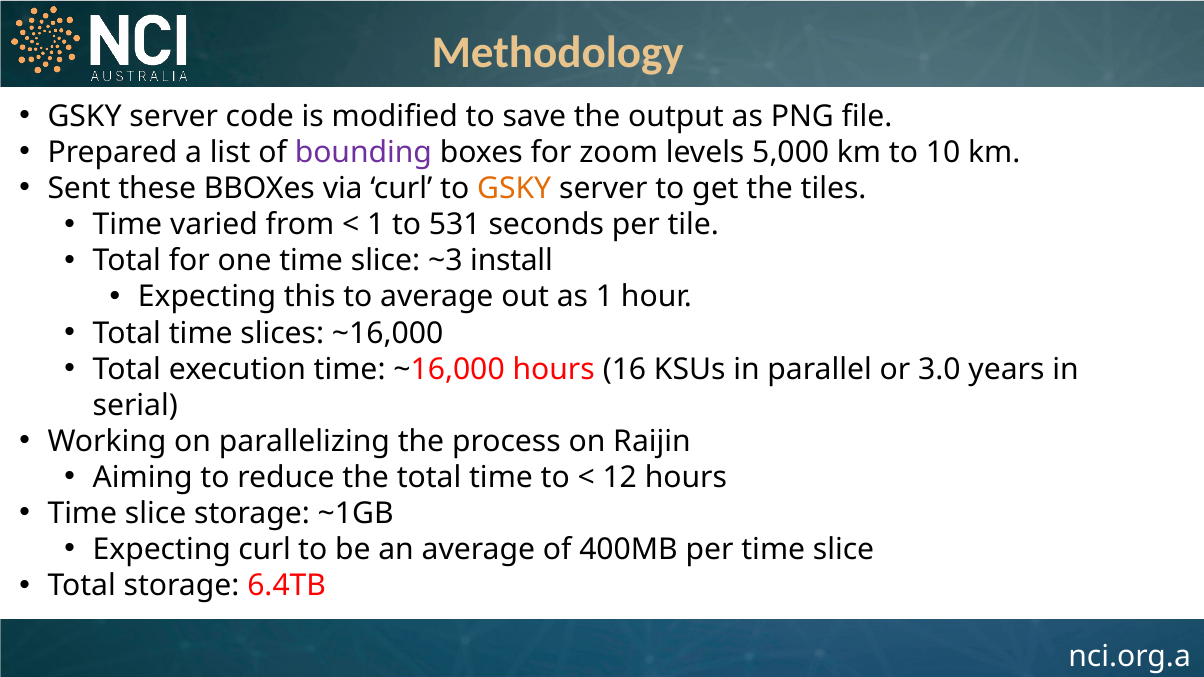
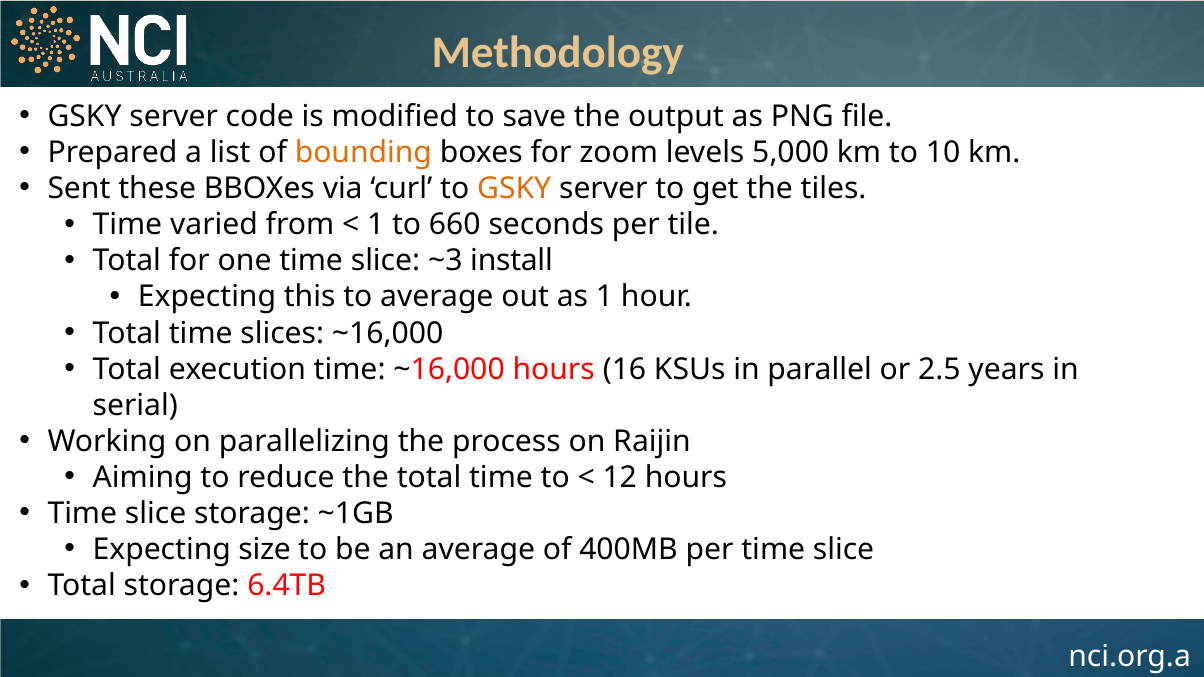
bounding colour: purple -> orange
531: 531 -> 660
3.0: 3.0 -> 2.5
Expecting curl: curl -> size
